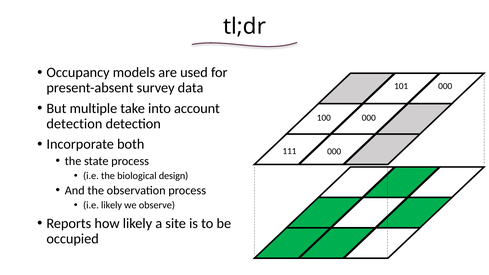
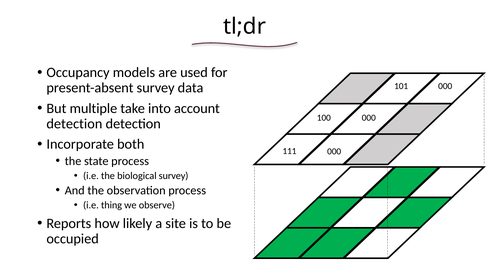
biological design: design -> survey
i.e likely: likely -> thing
